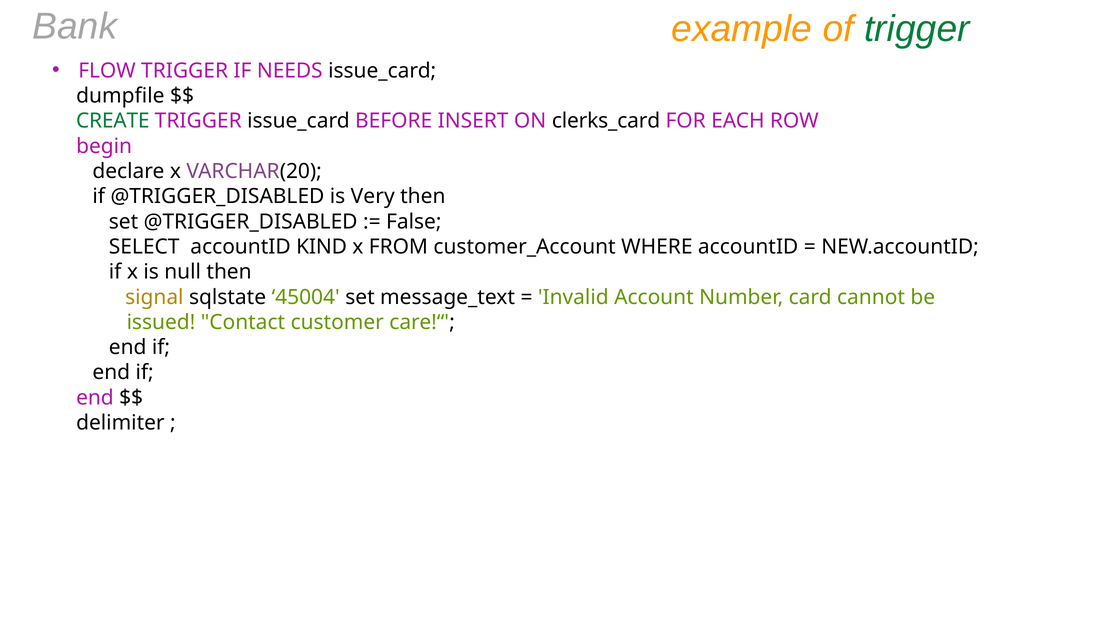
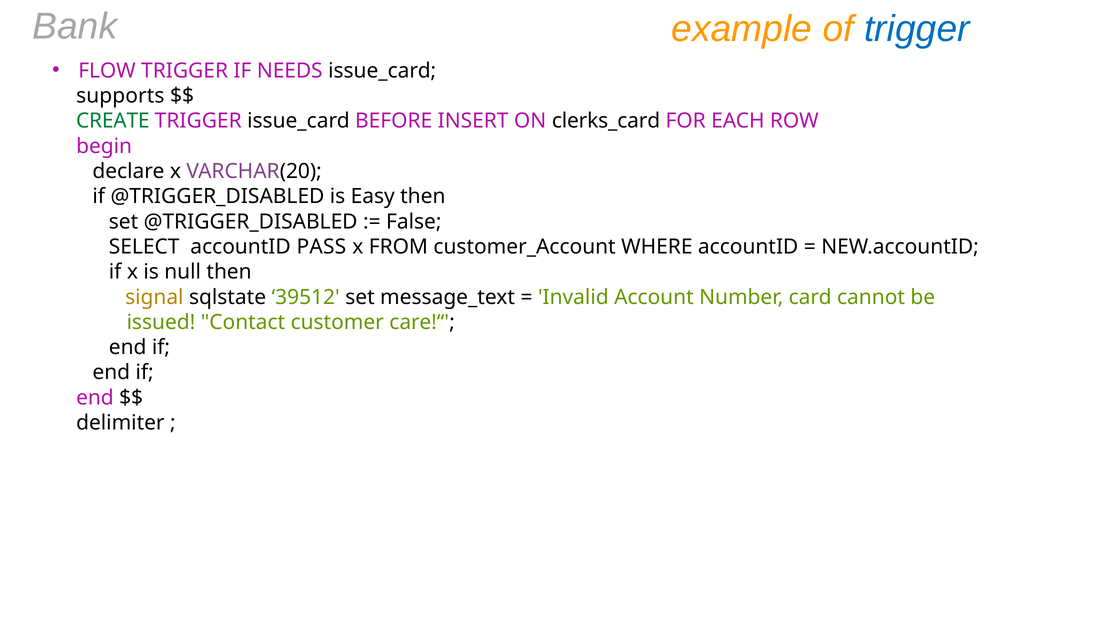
trigger at (917, 29) colour: green -> blue
dumpfile: dumpfile -> supports
Very: Very -> Easy
KIND: KIND -> PASS
45004: 45004 -> 39512
